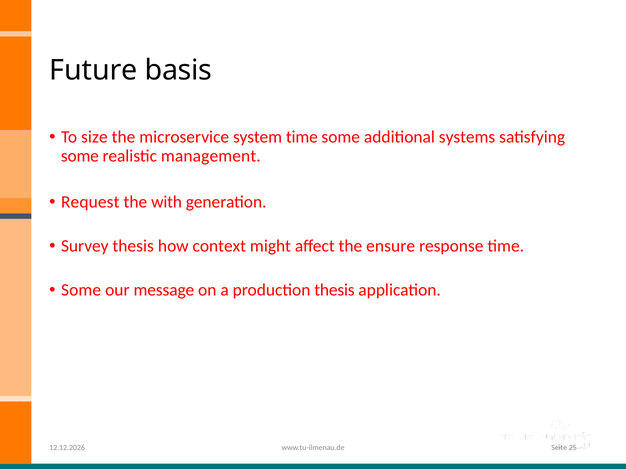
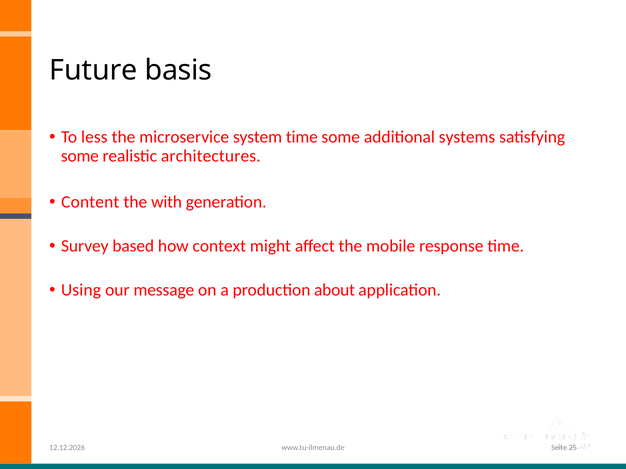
size: size -> less
management: management -> architectures
Request: Request -> Content
Survey thesis: thesis -> based
ensure: ensure -> mobile
Some at (81, 291): Some -> Using
production thesis: thesis -> about
